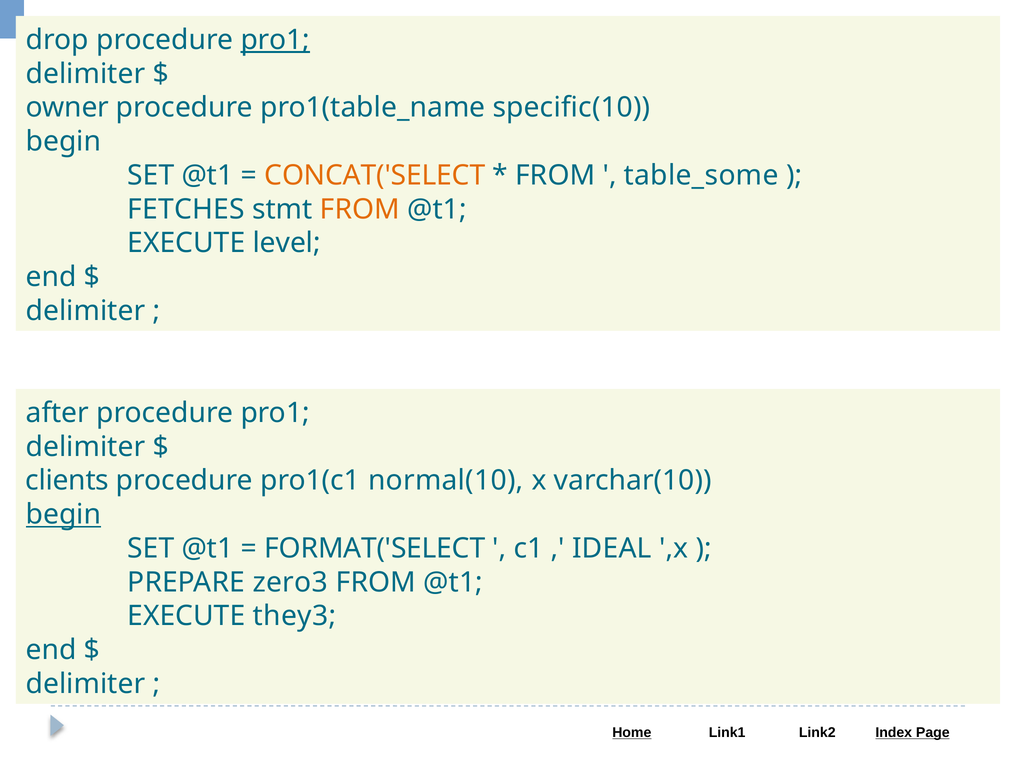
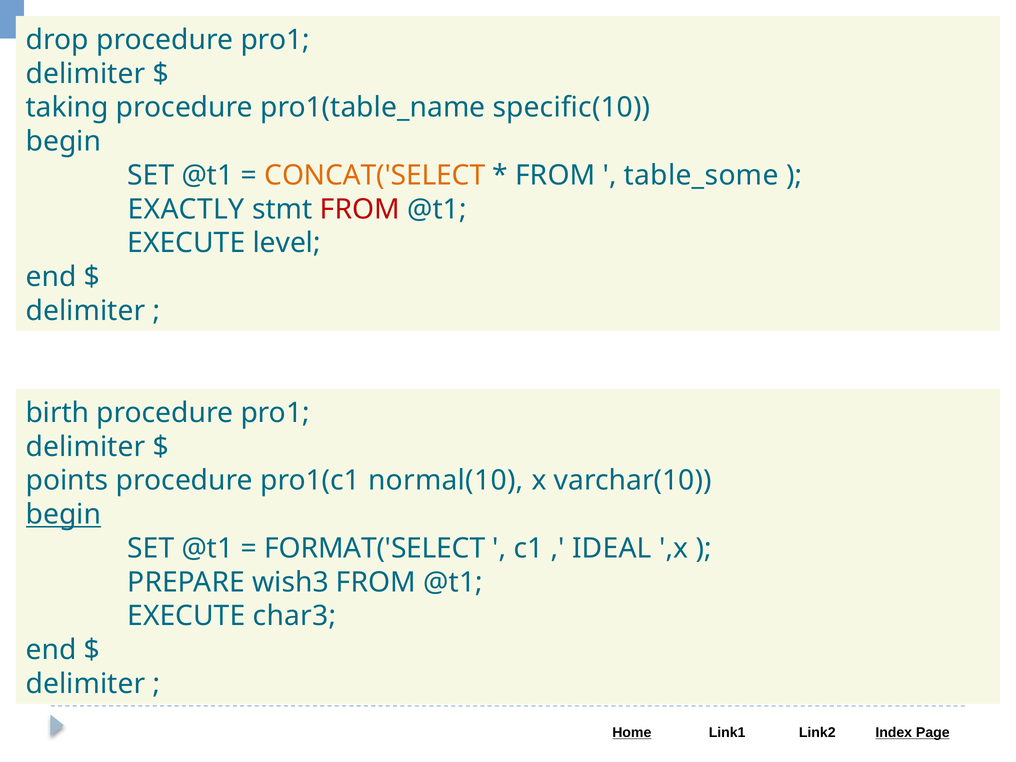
pro1 at (275, 40) underline: present -> none
owner: owner -> taking
FETCHES: FETCHES -> EXACTLY
FROM at (360, 209) colour: orange -> red
after: after -> birth
clients: clients -> points
zero3: zero3 -> wish3
they3: they3 -> char3
